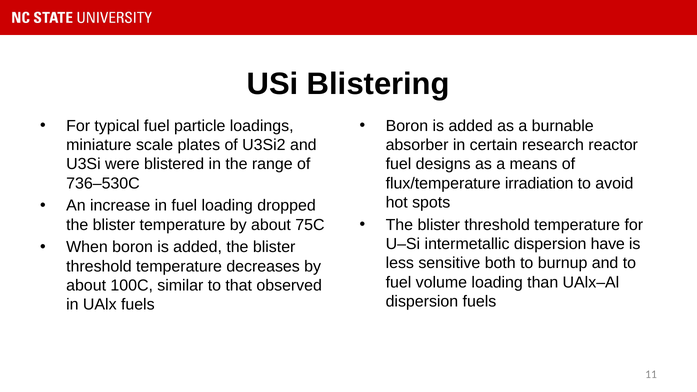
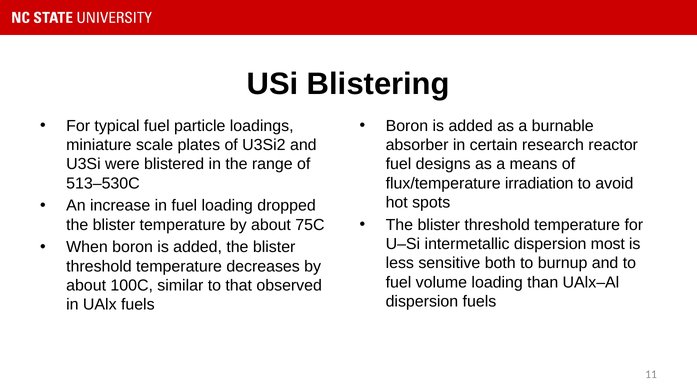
736–530C: 736–530C -> 513–530C
have: have -> most
